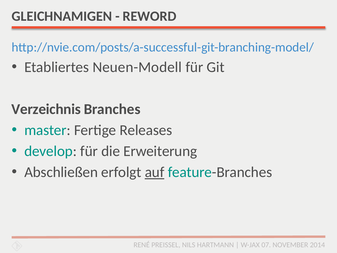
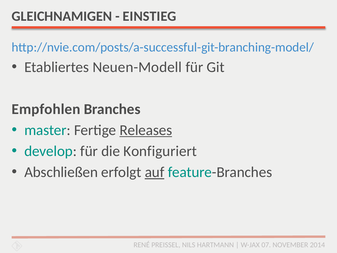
REWORD: REWORD -> EINSTIEG
Verzeichnis: Verzeichnis -> Empfohlen
Releases underline: none -> present
Erweiterung: Erweiterung -> Konfiguriert
